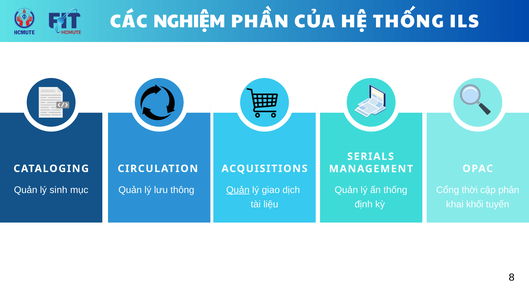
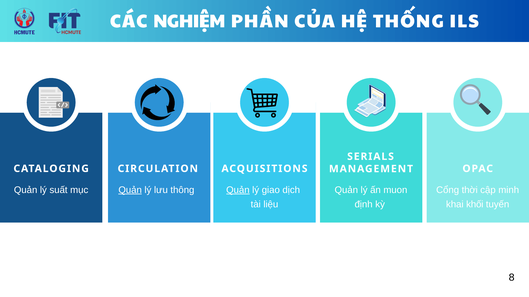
sinh: sinh -> suất
Quản at (130, 190) underline: none -> present
ấn thống: thống -> muon
phản: phản -> minh
